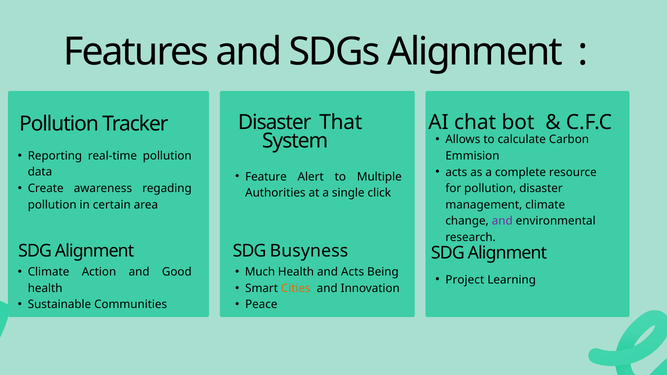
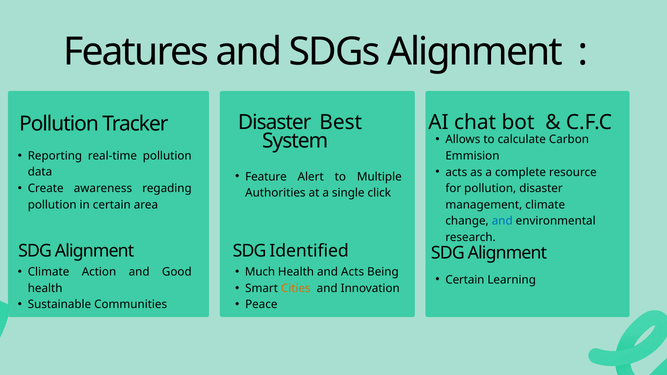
That: That -> Best
and at (502, 221) colour: purple -> blue
Busyness: Busyness -> Identified
Project at (465, 280): Project -> Certain
